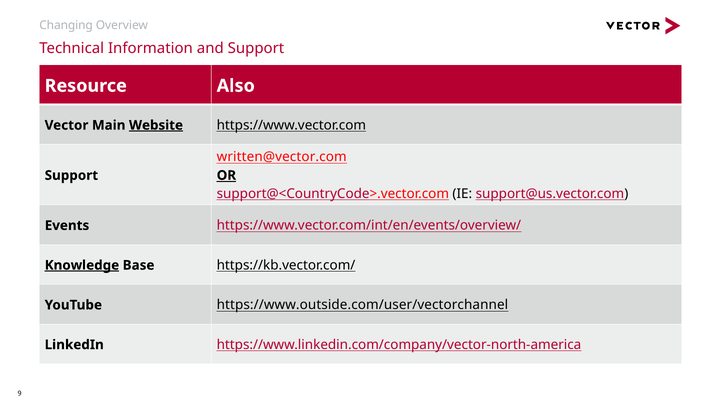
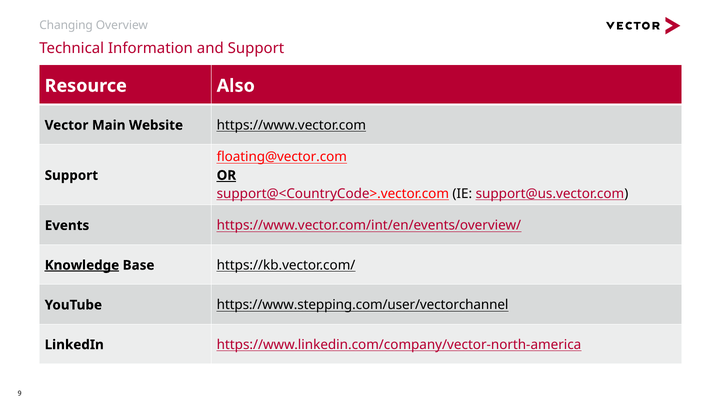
Website underline: present -> none
written@vector.com: written@vector.com -> floating@vector.com
https://www.outside.com/user/vectorchannel: https://www.outside.com/user/vectorchannel -> https://www.stepping.com/user/vectorchannel
